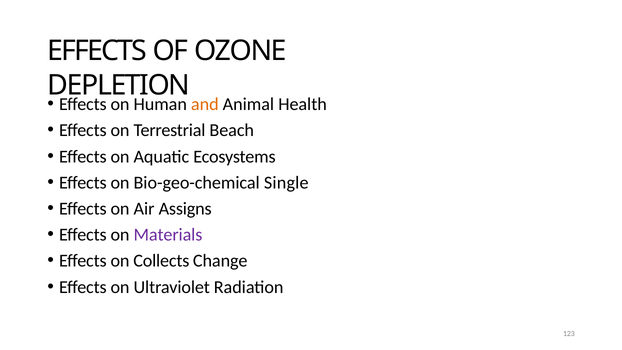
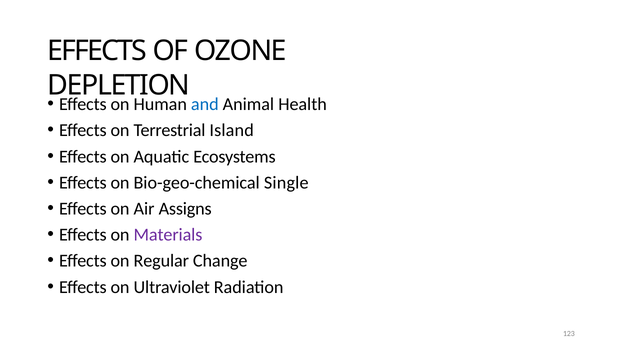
and colour: orange -> blue
Beach: Beach -> Island
Collects: Collects -> Regular
